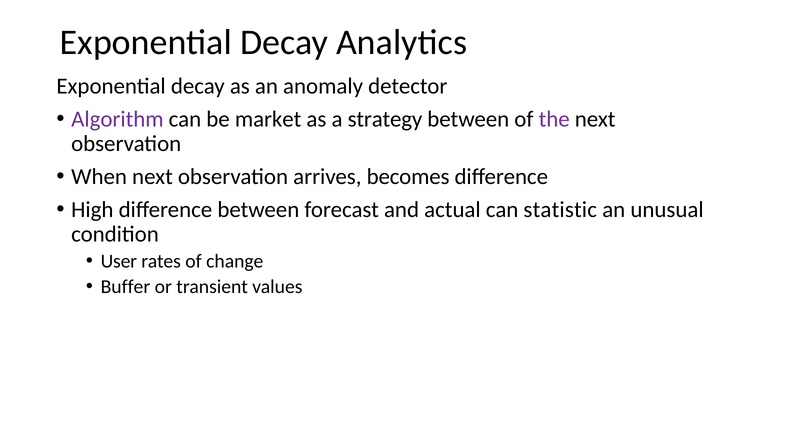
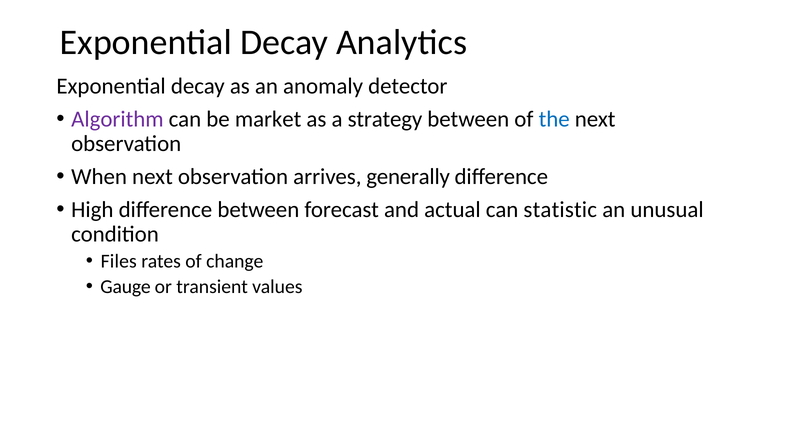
the colour: purple -> blue
becomes: becomes -> generally
User: User -> Files
Buffer: Buffer -> Gauge
